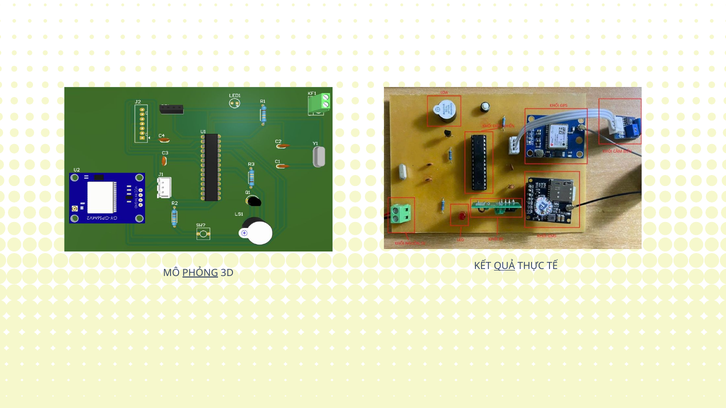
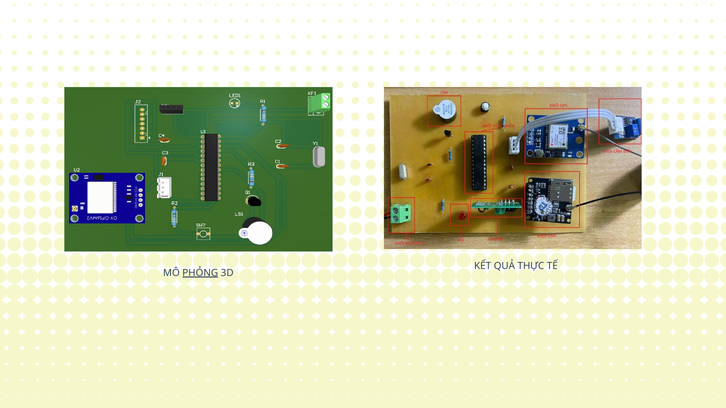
QUẢ underline: present -> none
